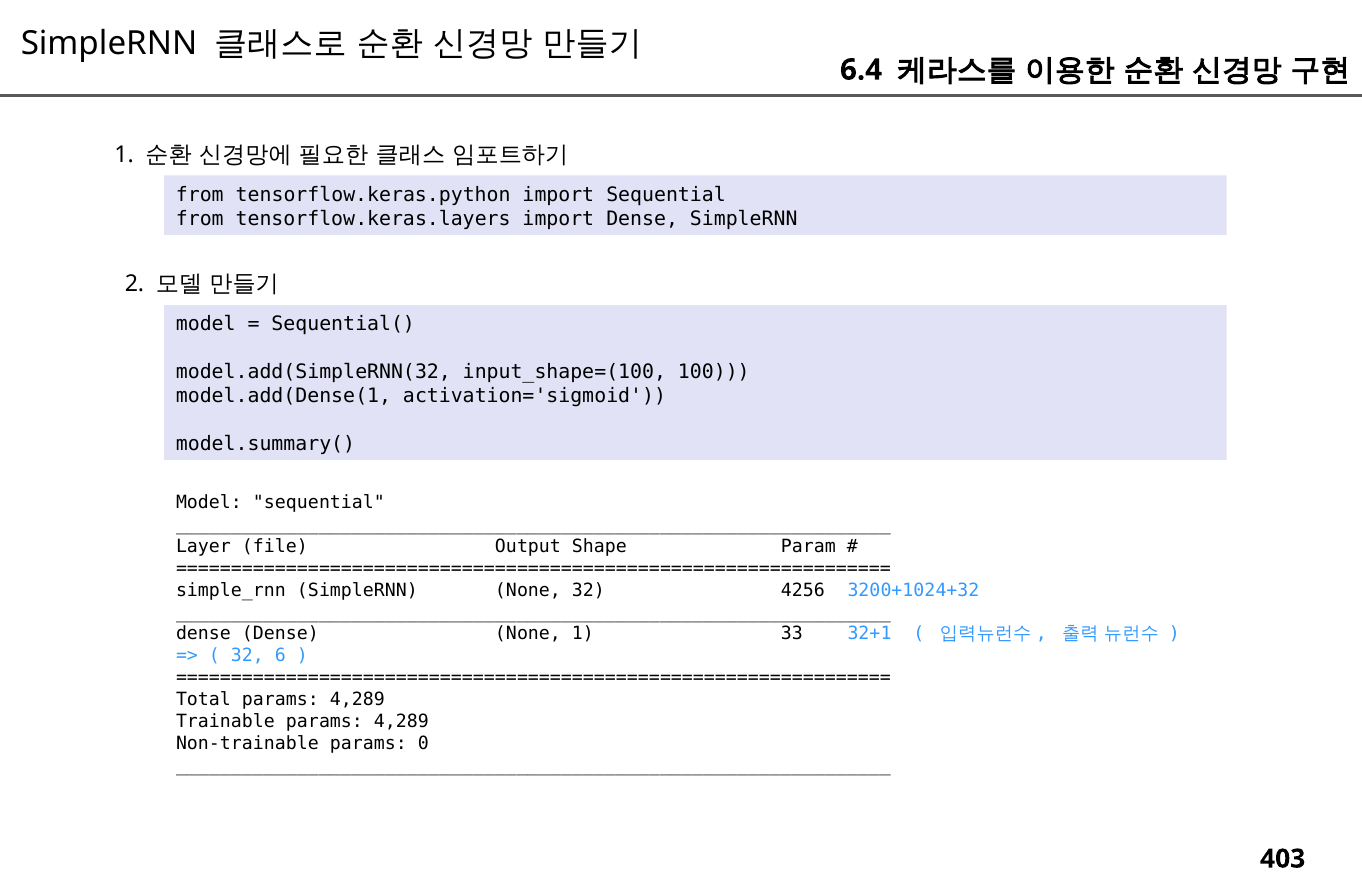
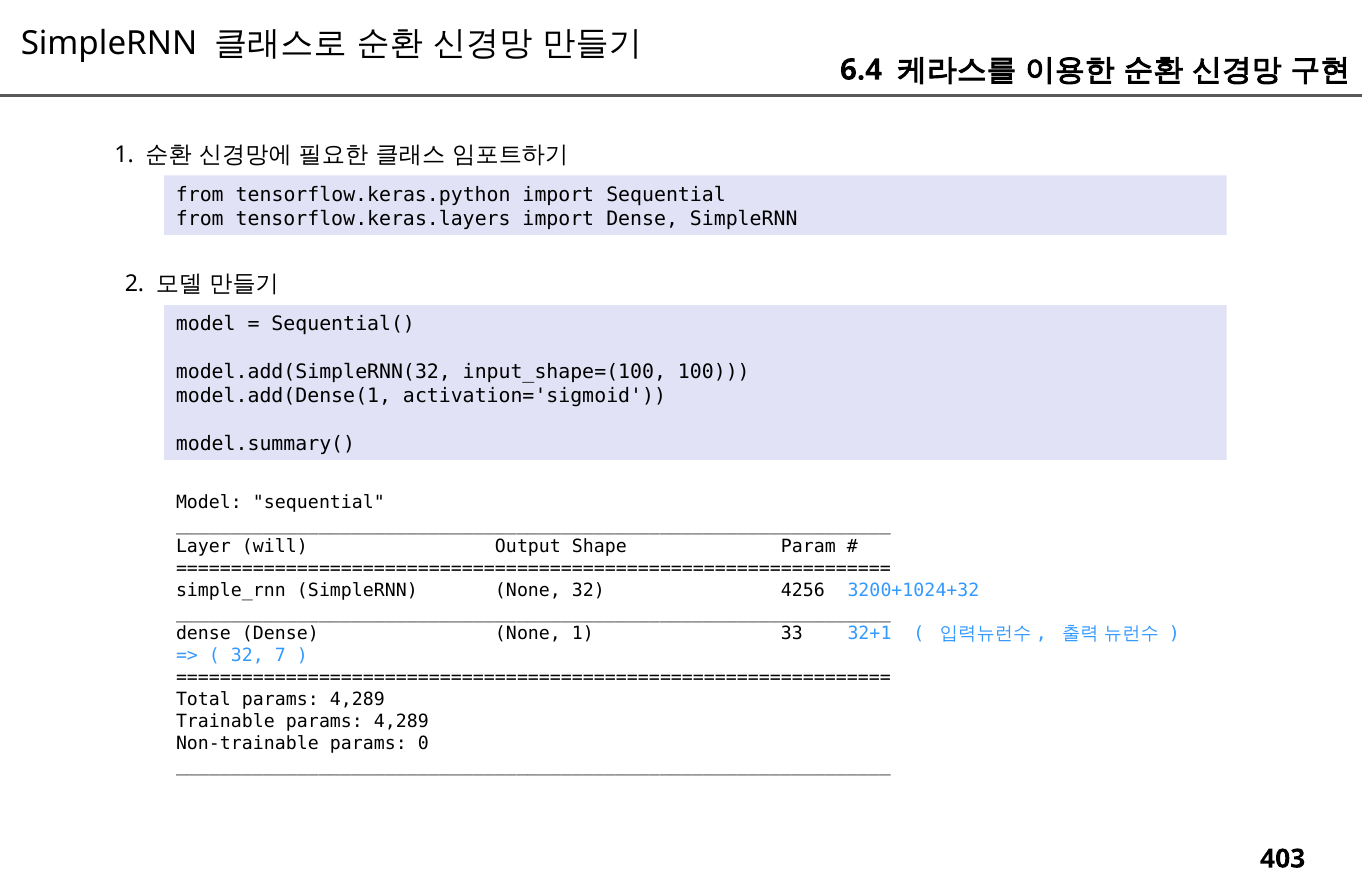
file: file -> will
6: 6 -> 7
